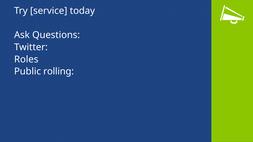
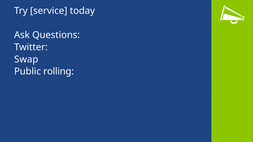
Roles: Roles -> Swap
